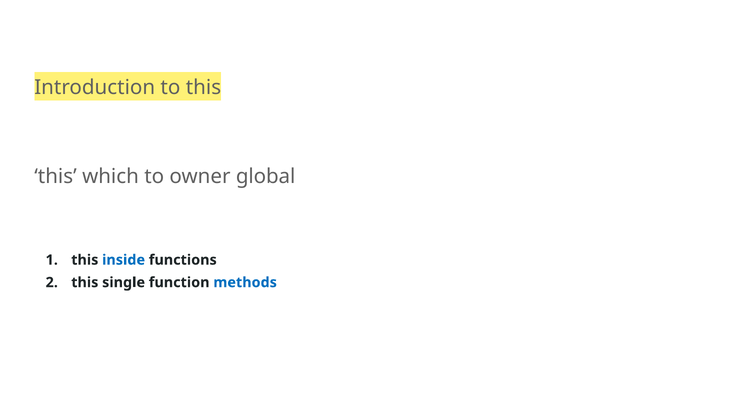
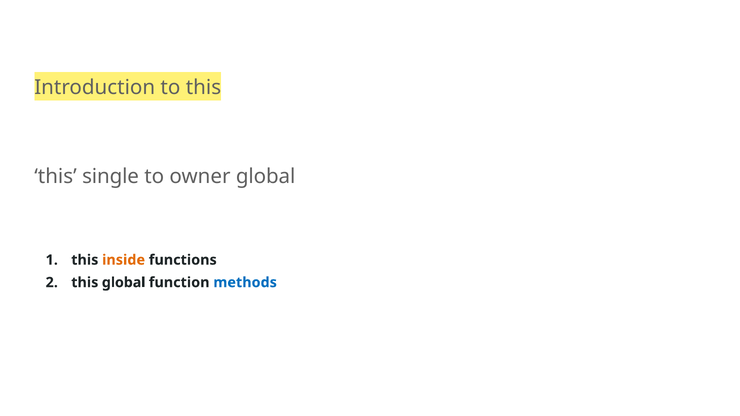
which: which -> single
inside colour: blue -> orange
this single: single -> global
